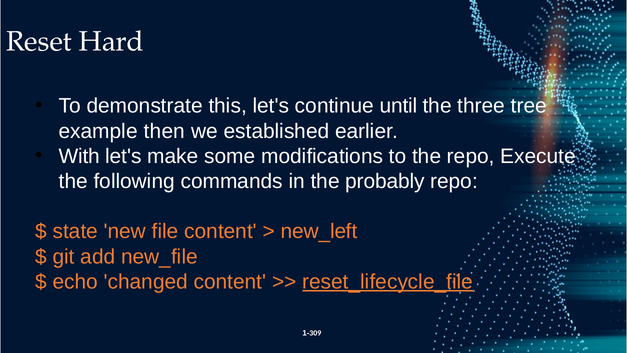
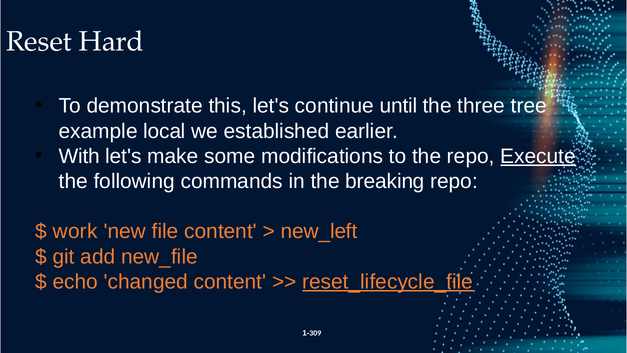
then: then -> local
Execute underline: none -> present
probably: probably -> breaking
state: state -> work
